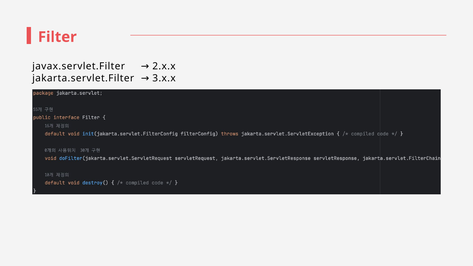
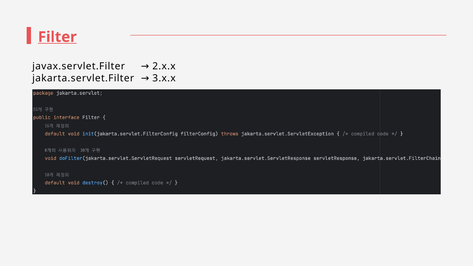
Filter underline: none -> present
